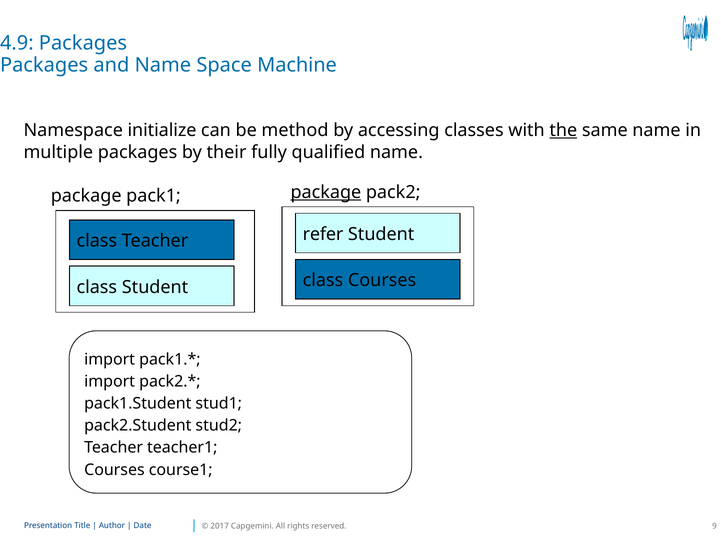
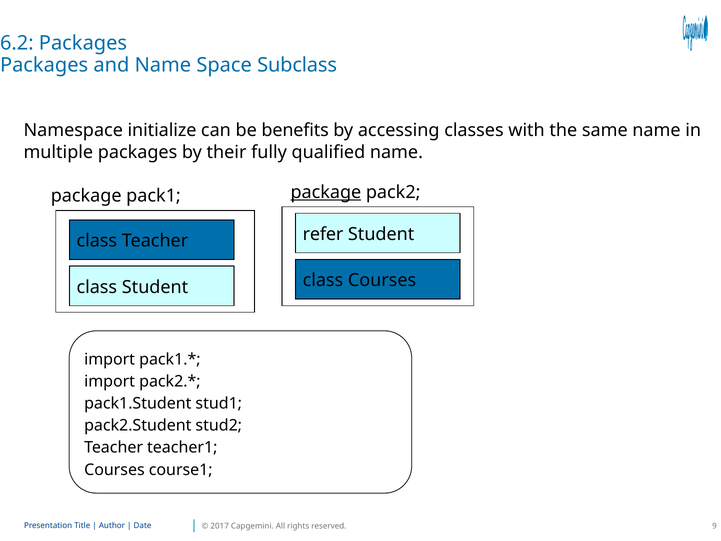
4.9: 4.9 -> 6.2
Machine: Machine -> Subclass
method: method -> benefits
the underline: present -> none
